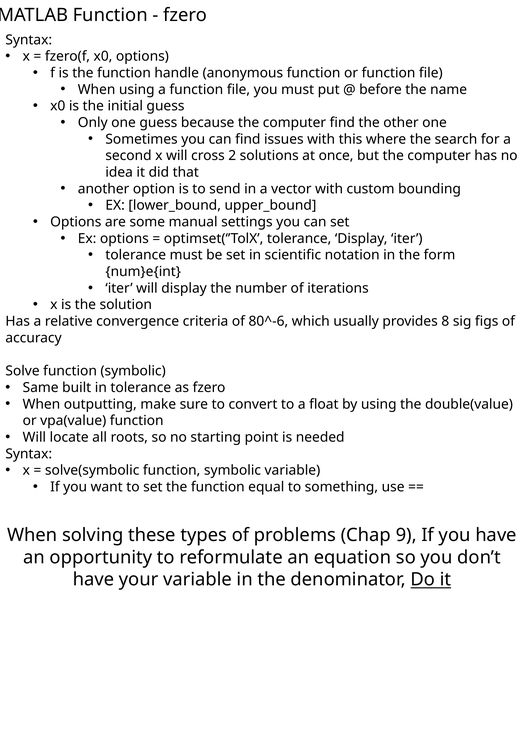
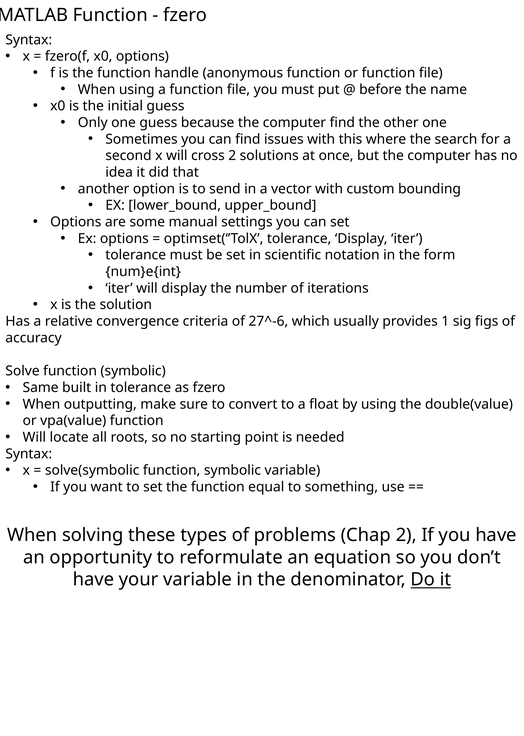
80^-6: 80^-6 -> 27^-6
8: 8 -> 1
Chap 9: 9 -> 2
